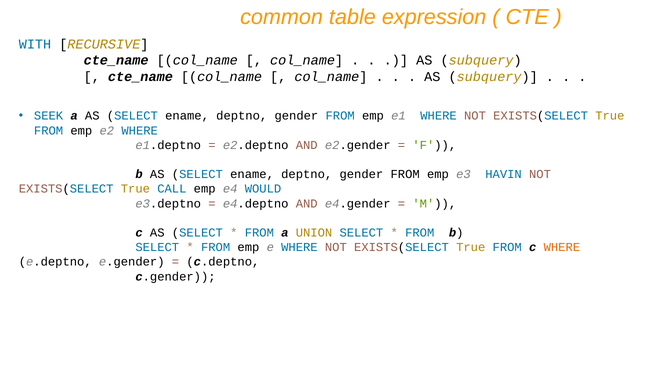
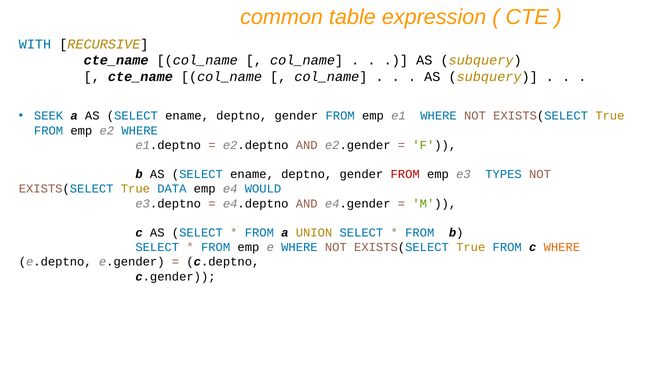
FROM at (405, 174) colour: black -> red
HAVIN: HAVIN -> TYPES
CALL: CALL -> DATA
